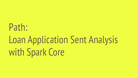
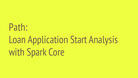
Sent: Sent -> Start
